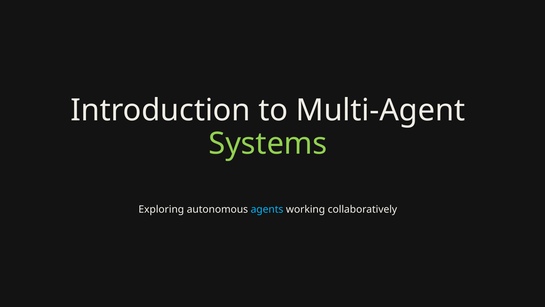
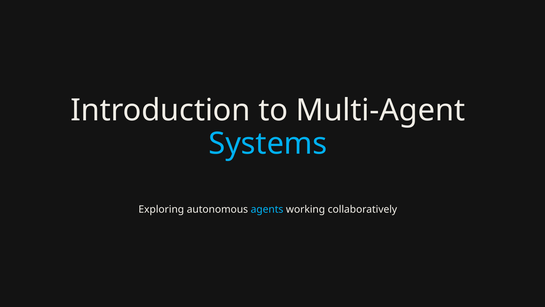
Systems colour: light green -> light blue
